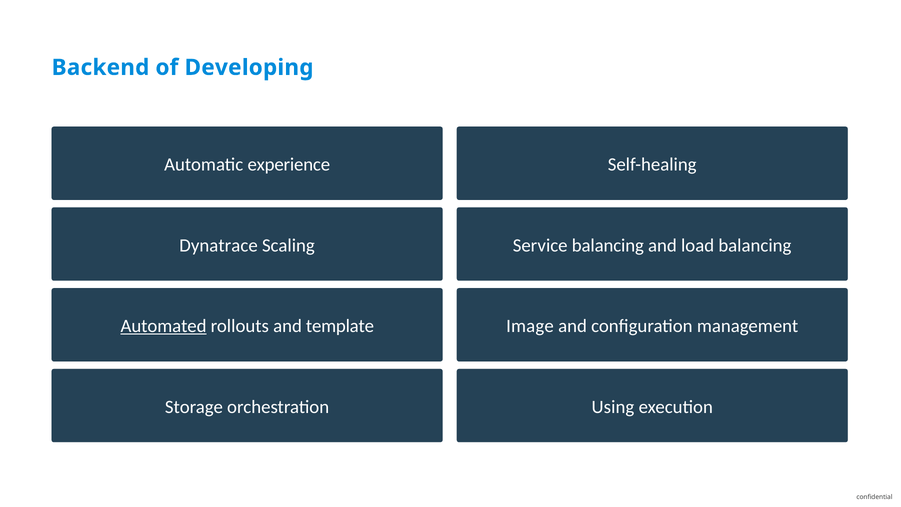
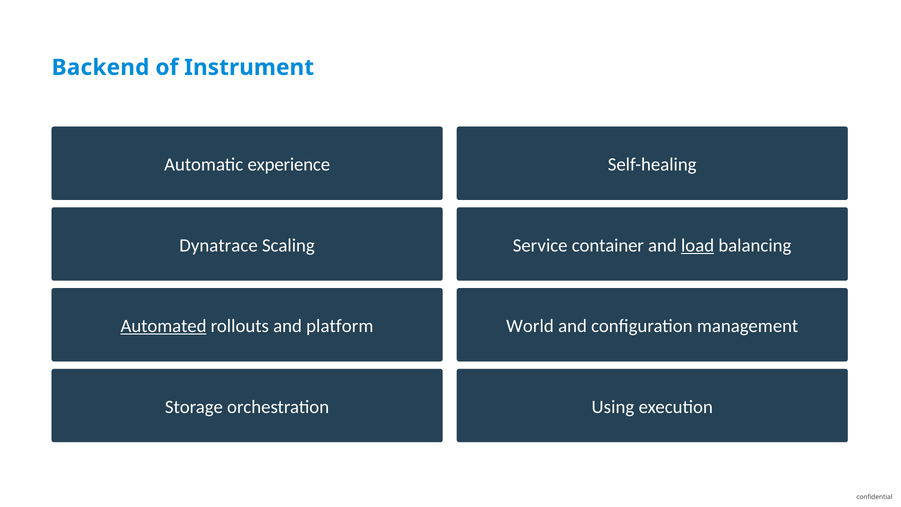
Developing: Developing -> Instrument
Service balancing: balancing -> container
load underline: none -> present
template: template -> platform
Image: Image -> World
